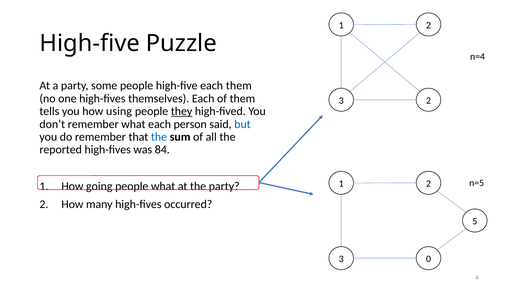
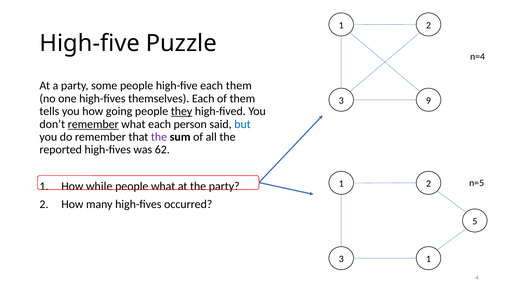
3 2: 2 -> 9
using: using -> going
remember at (93, 124) underline: none -> present
the at (159, 137) colour: blue -> purple
84: 84 -> 62
going: going -> while
3 0: 0 -> 1
